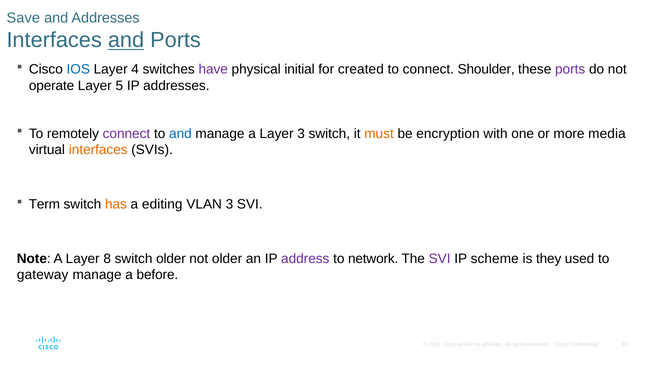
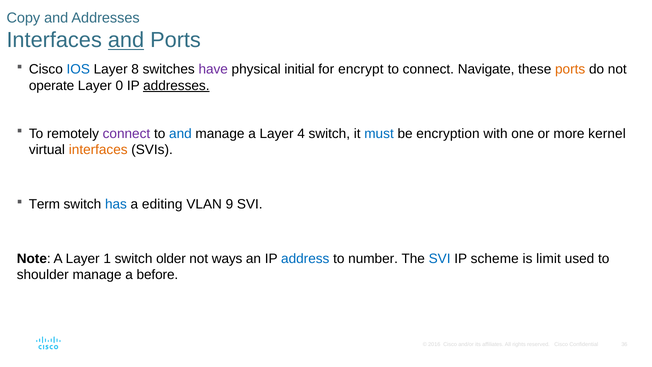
Save: Save -> Copy
4: 4 -> 8
created: created -> encrypt
Shoulder: Shoulder -> Navigate
ports at (570, 69) colour: purple -> orange
5: 5 -> 0
addresses at (176, 86) underline: none -> present
Layer 3: 3 -> 4
must colour: orange -> blue
media: media -> kernel
has colour: orange -> blue
VLAN 3: 3 -> 9
8: 8 -> 1
not older: older -> ways
address colour: purple -> blue
network: network -> number
SVI at (440, 259) colour: purple -> blue
they: they -> limit
gateway: gateway -> shoulder
